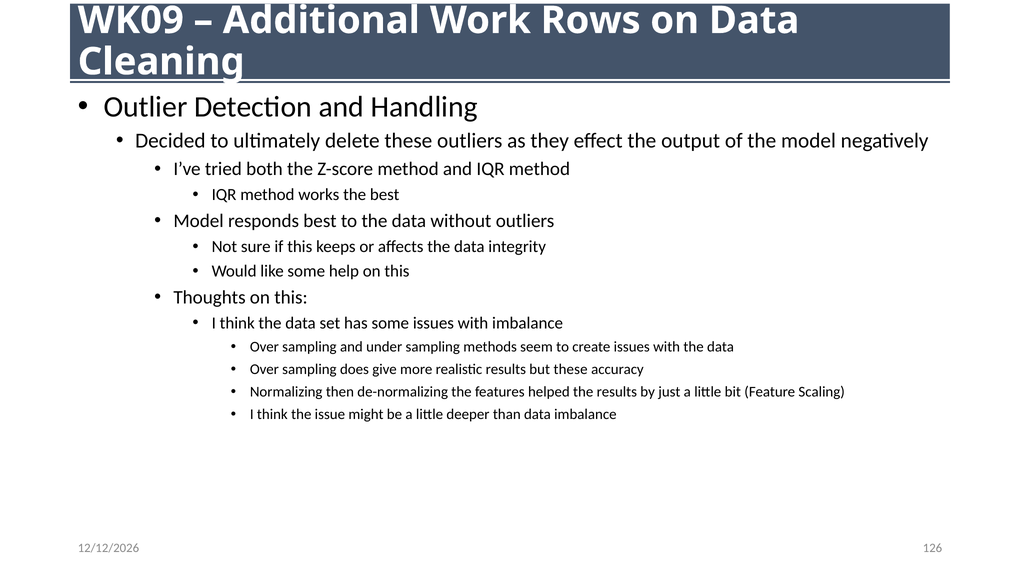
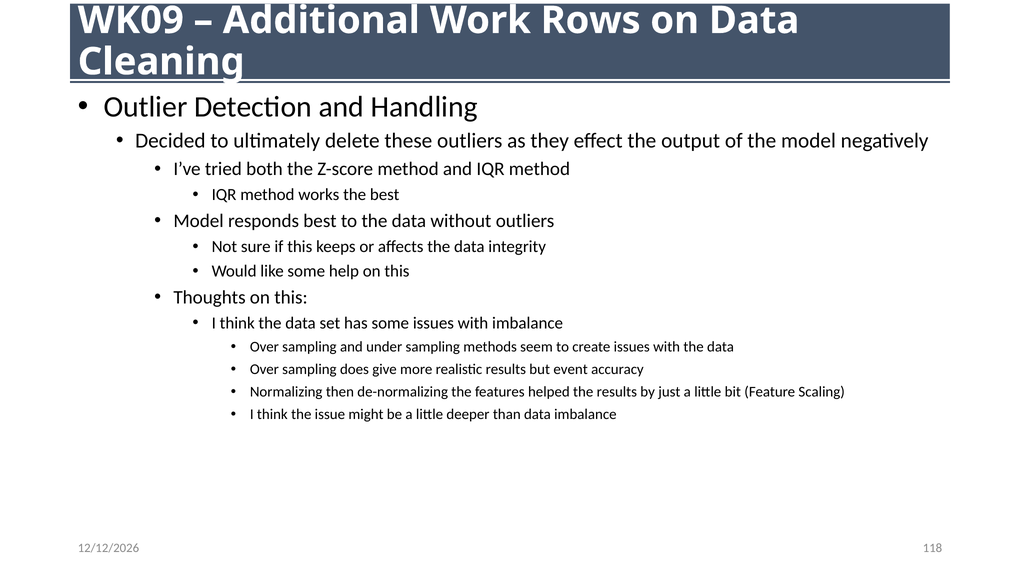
but these: these -> event
126: 126 -> 118
